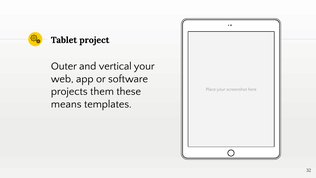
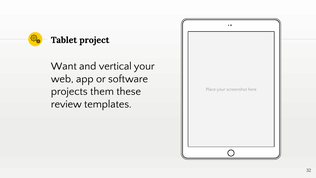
Outer: Outer -> Want
means: means -> review
